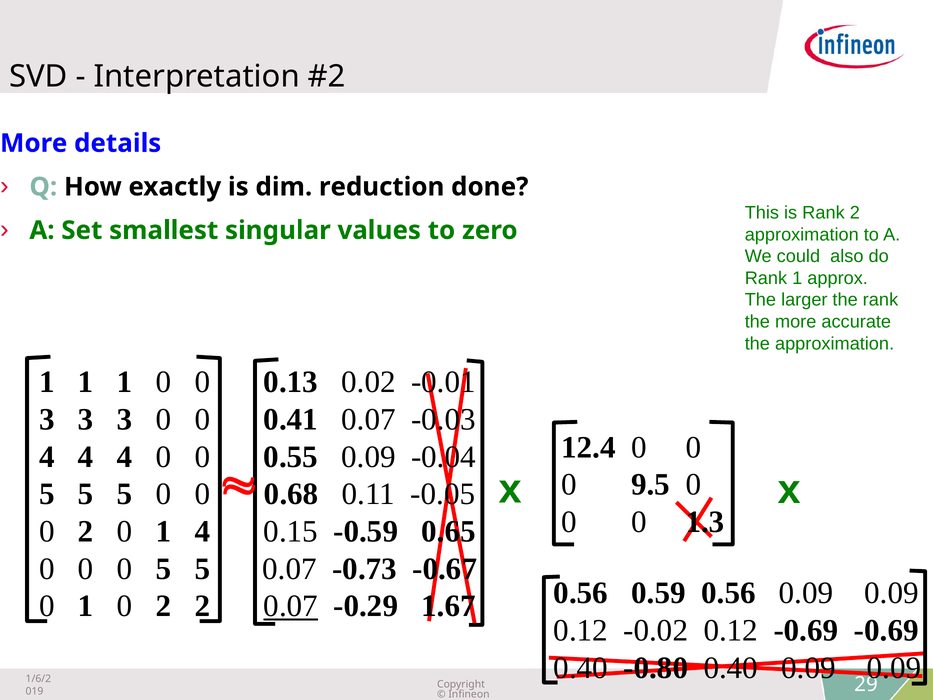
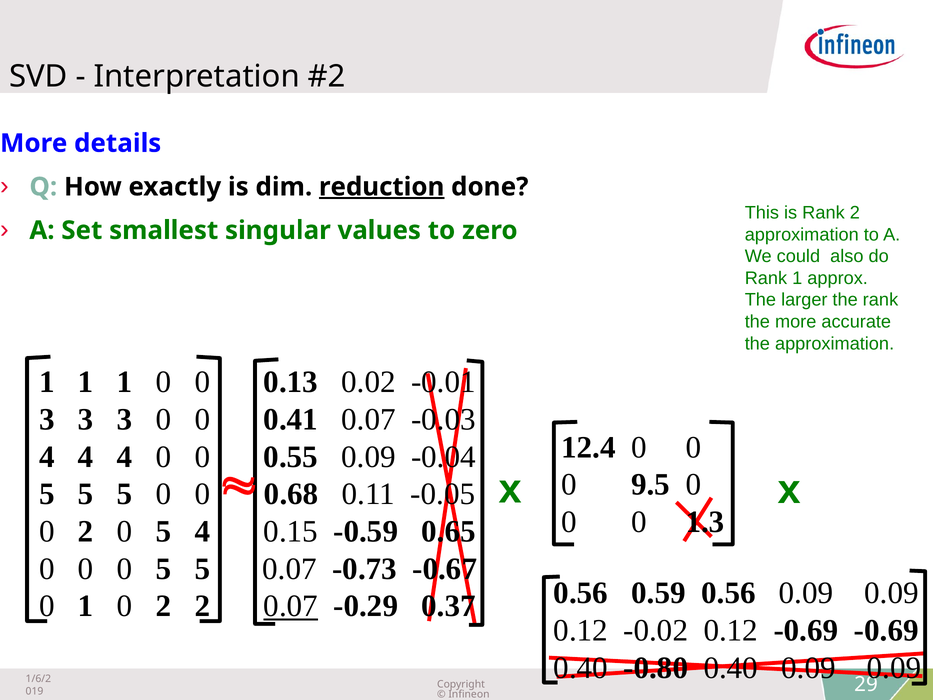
reduction underline: none -> present
2 0 1: 1 -> 5
1.67: 1.67 -> 0.37
